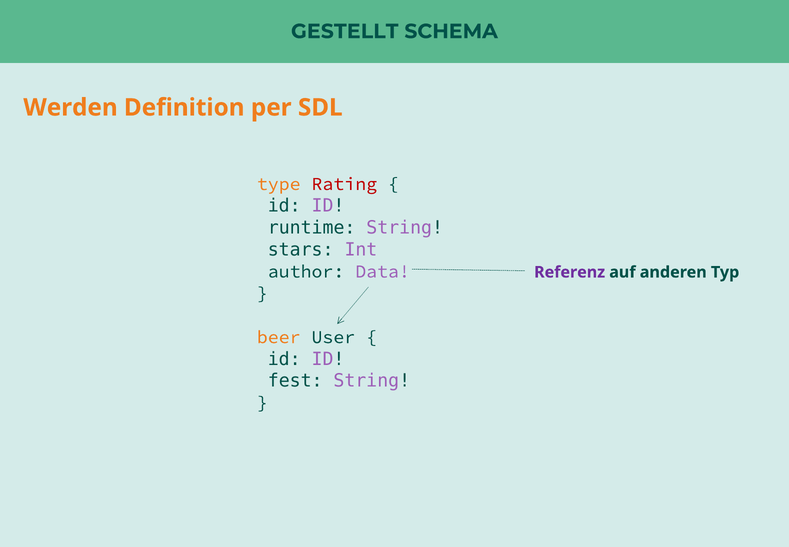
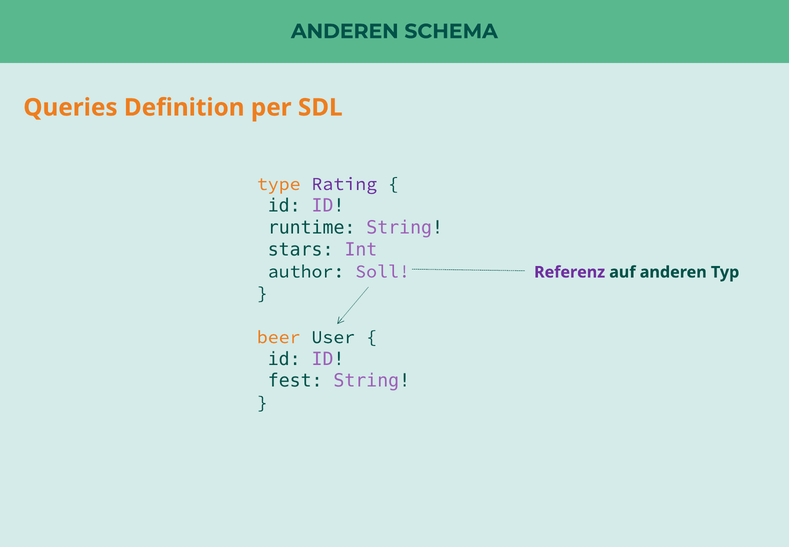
GESTELLT at (345, 31): GESTELLT -> ANDEREN
Werden: Werden -> Queries
Rating colour: red -> purple
Data: Data -> Soll
